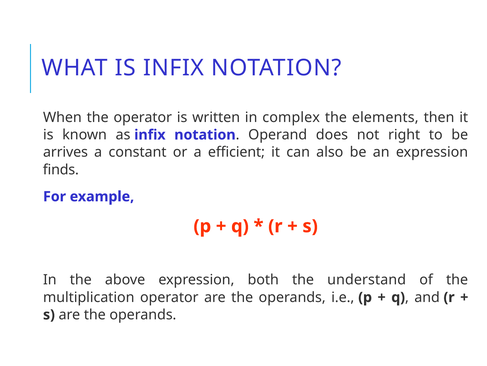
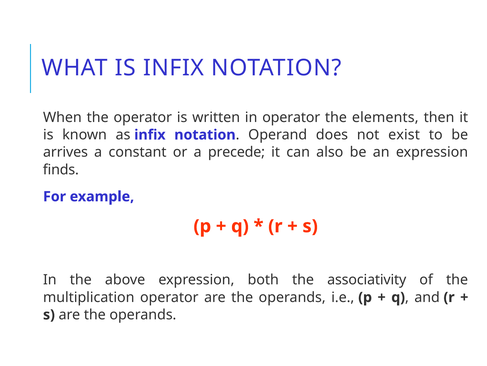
in complex: complex -> operator
right: right -> exist
efficient: efficient -> precede
understand: understand -> associativity
